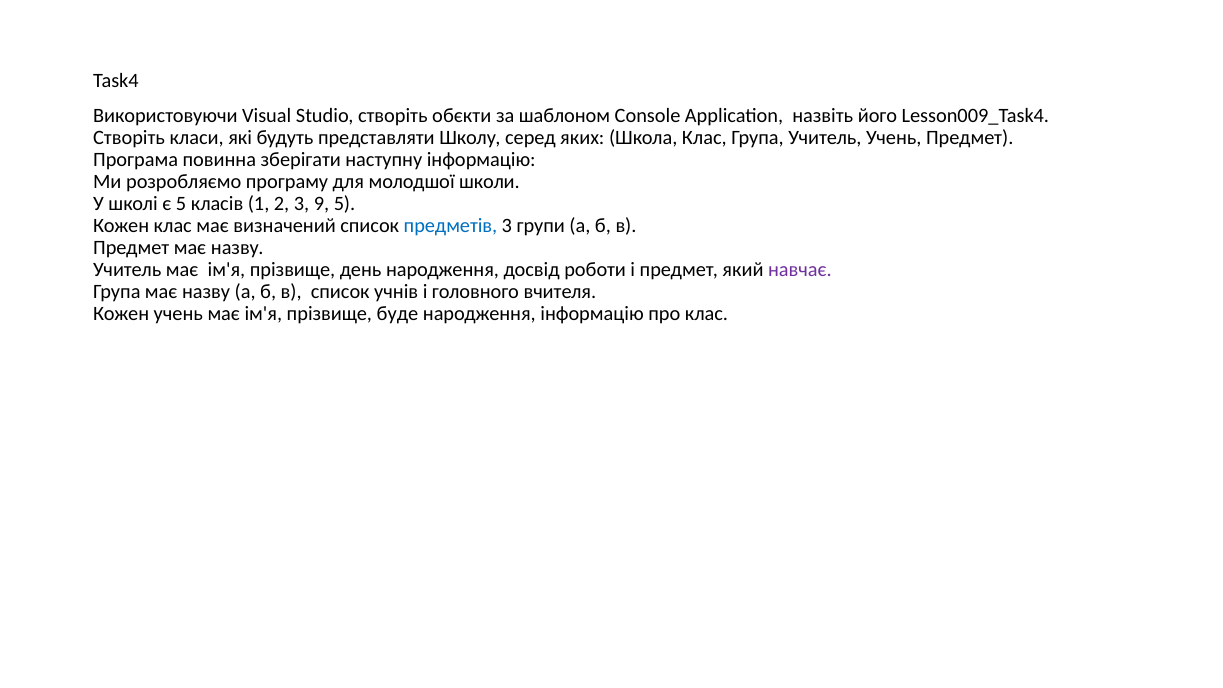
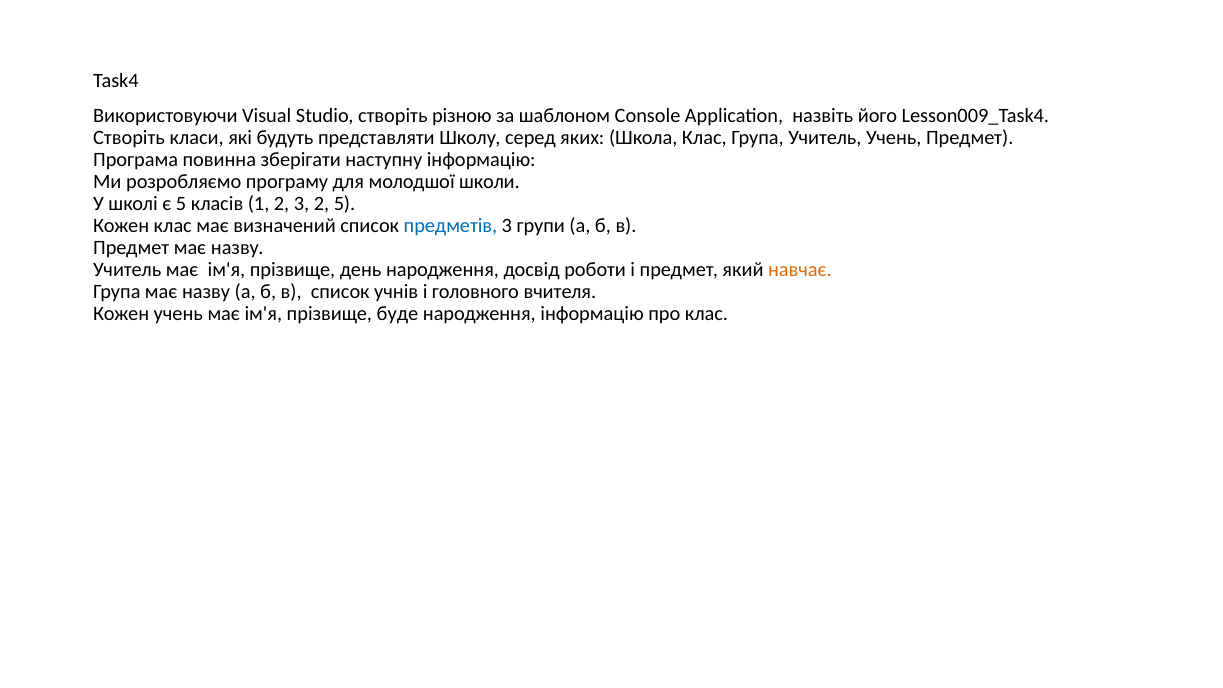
обєкти: обєкти -> різною
3 9: 9 -> 2
навчає colour: purple -> orange
